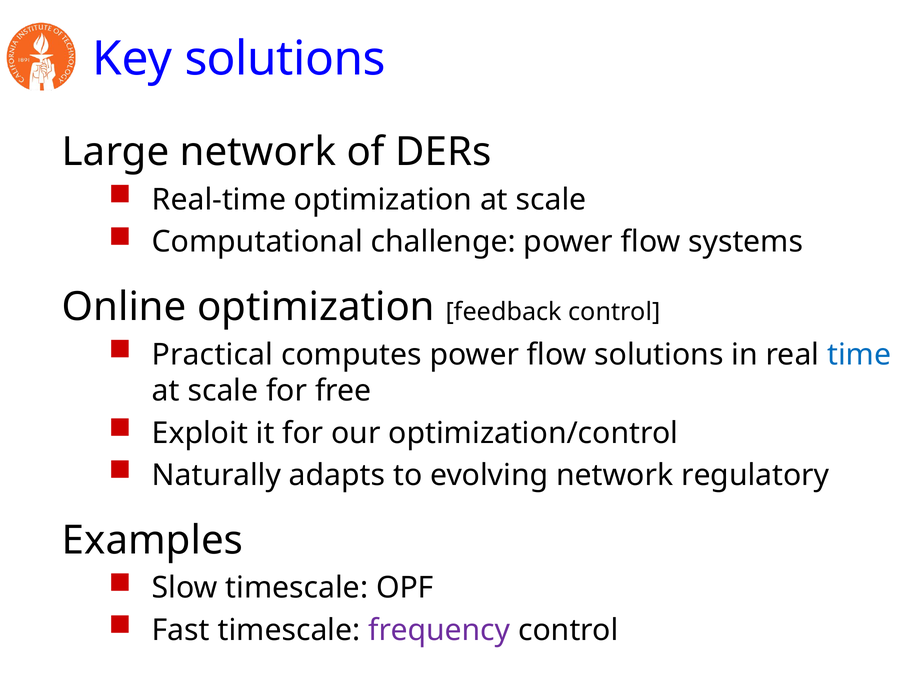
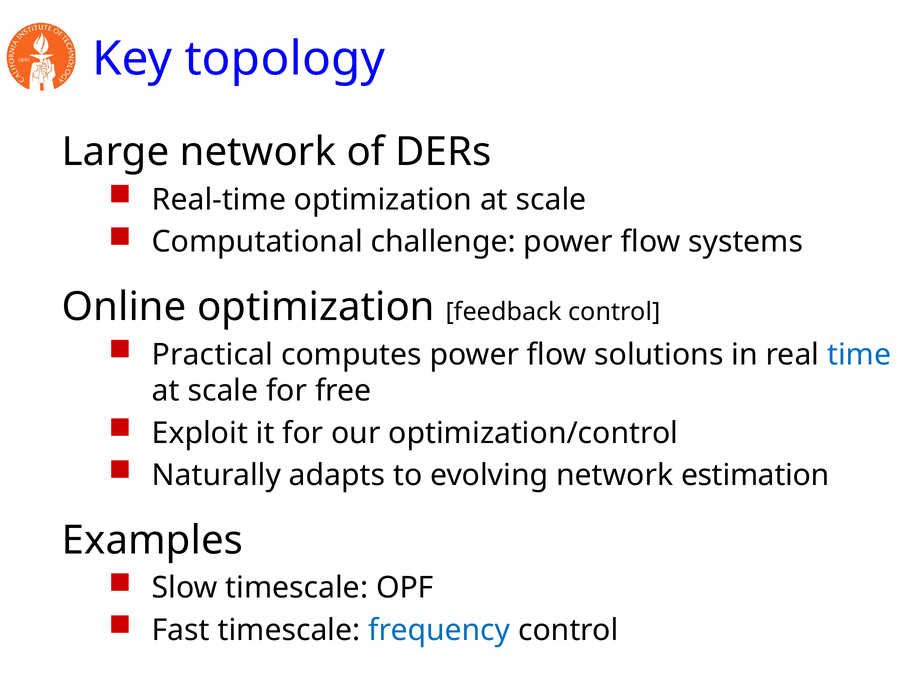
Key solutions: solutions -> topology
regulatory: regulatory -> estimation
frequency colour: purple -> blue
